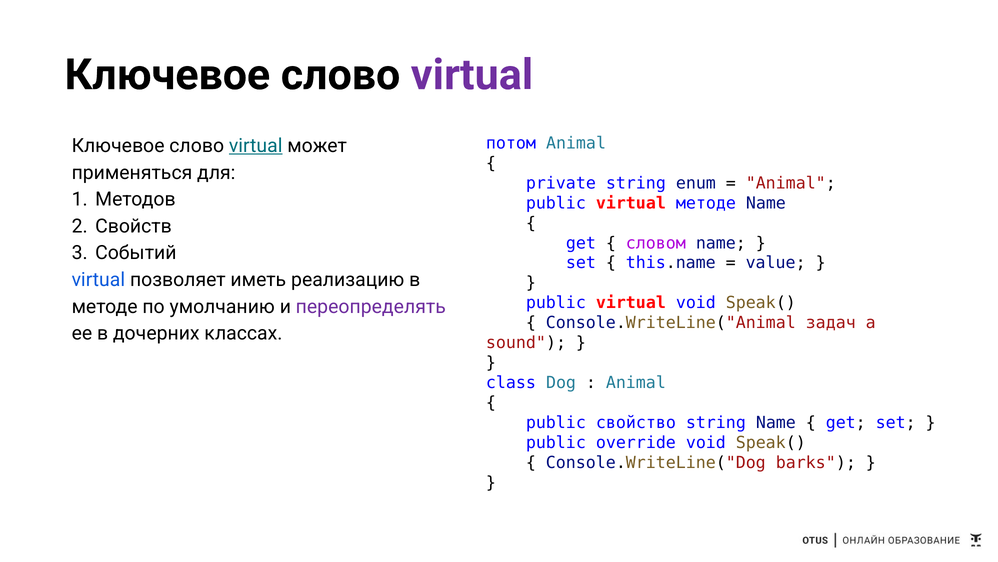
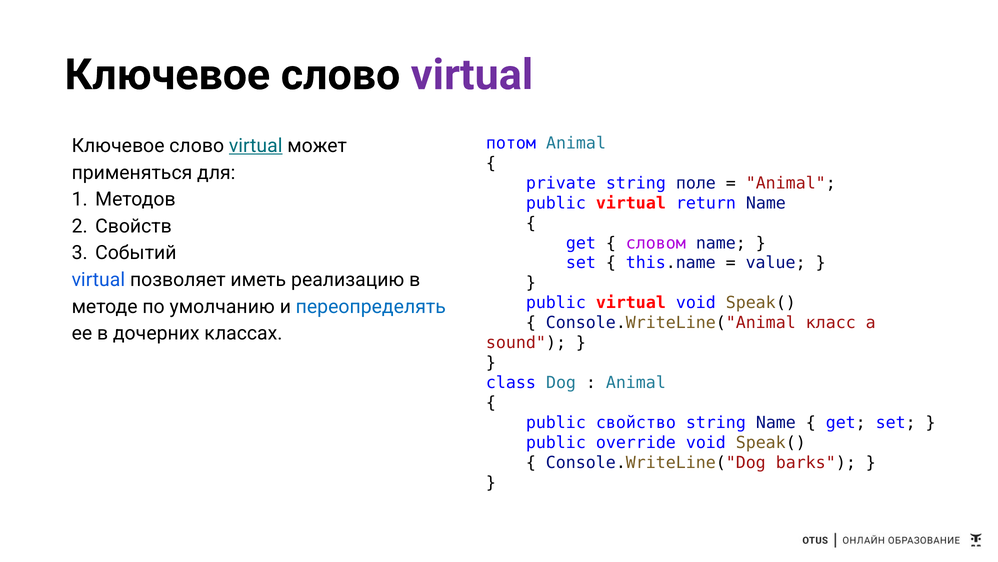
enum: enum -> поле
virtual методе: методе -> return
переопределять colour: purple -> blue
задач: задач -> класс
